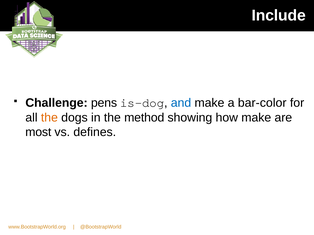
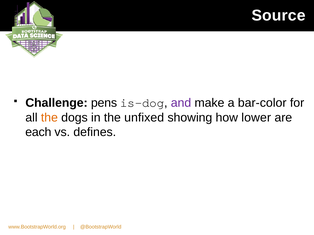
Include: Include -> Source
and colour: blue -> purple
method: method -> unfixed
how make: make -> lower
most: most -> each
